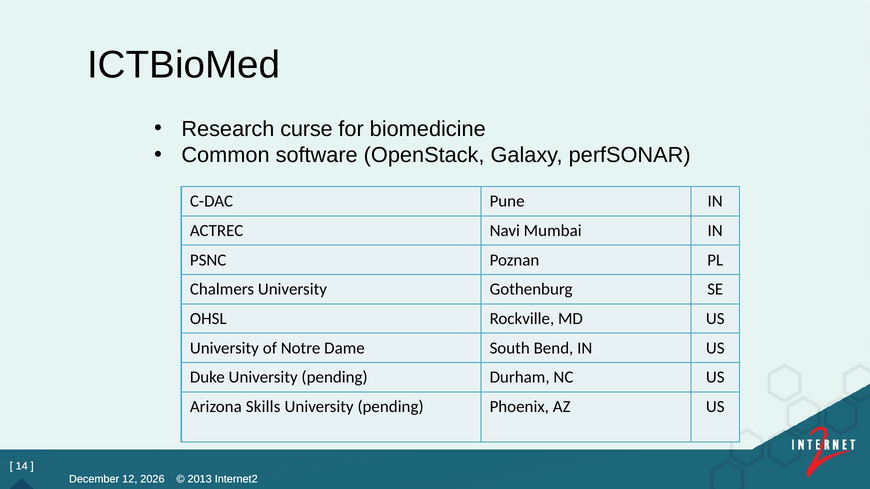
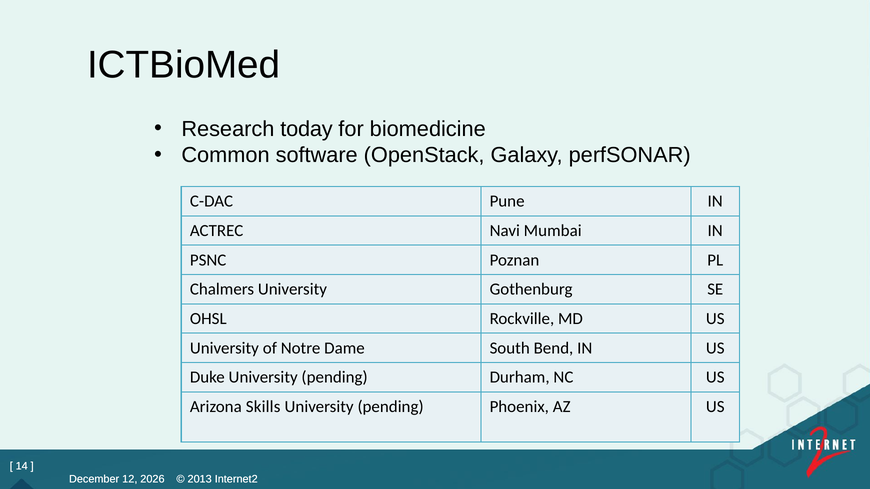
curse: curse -> today
